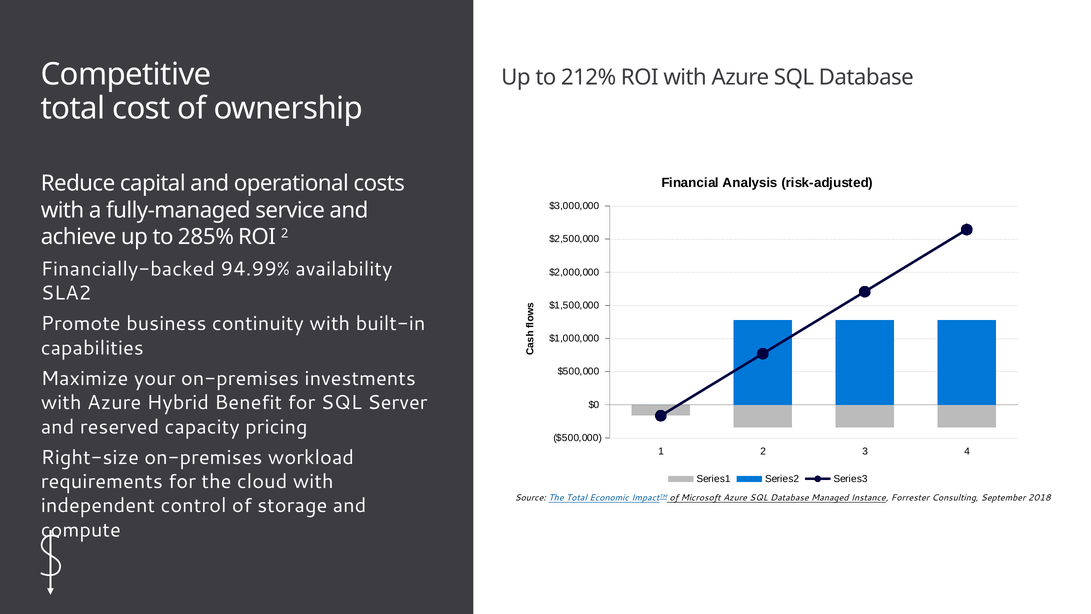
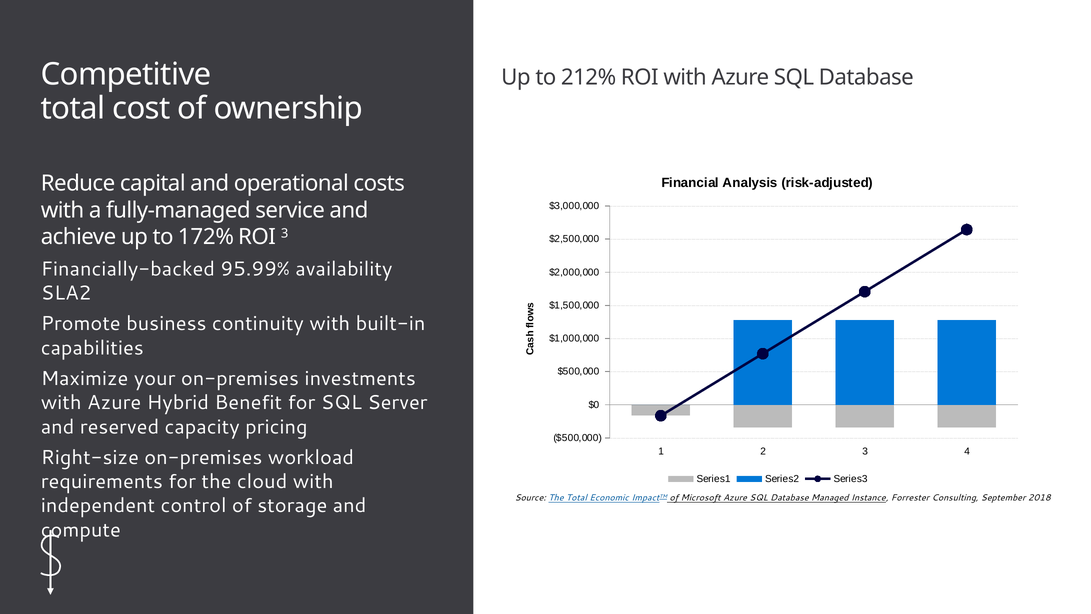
285%: 285% -> 172%
ROI 2: 2 -> 3
94.99%: 94.99% -> 95.99%
